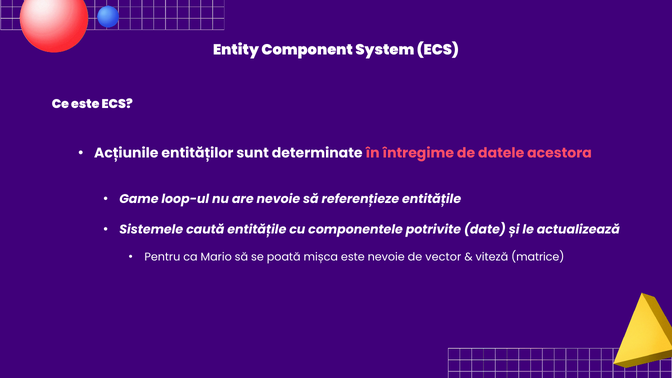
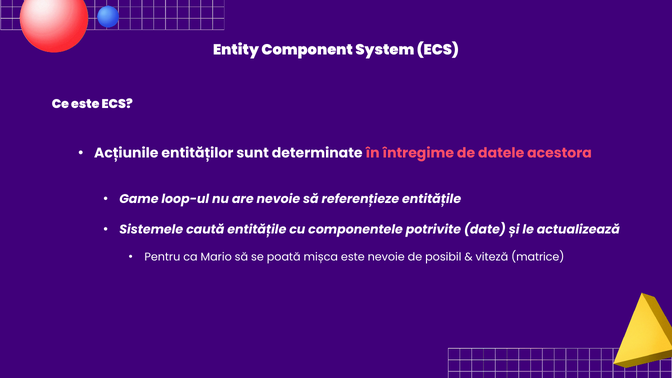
vector: vector -> posibil
